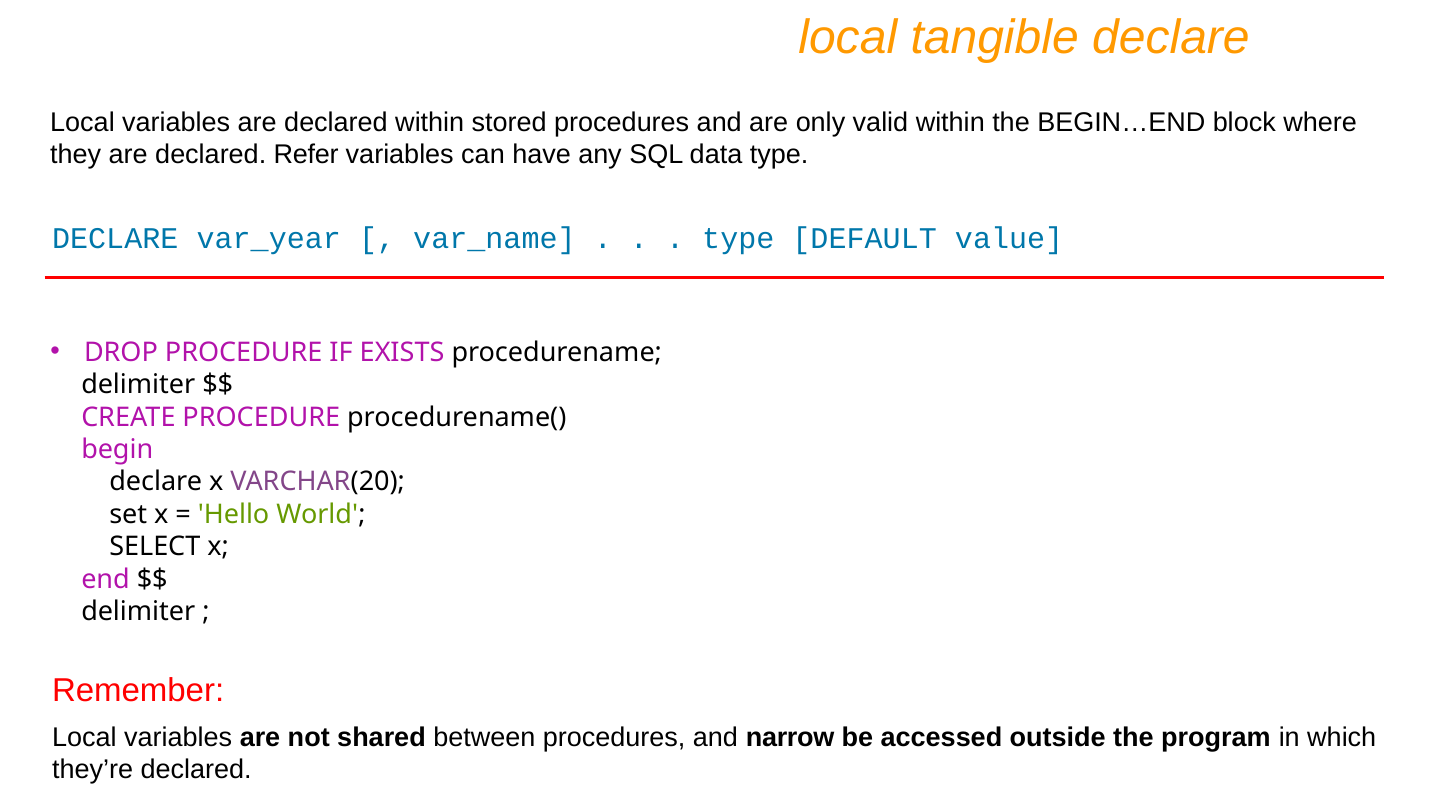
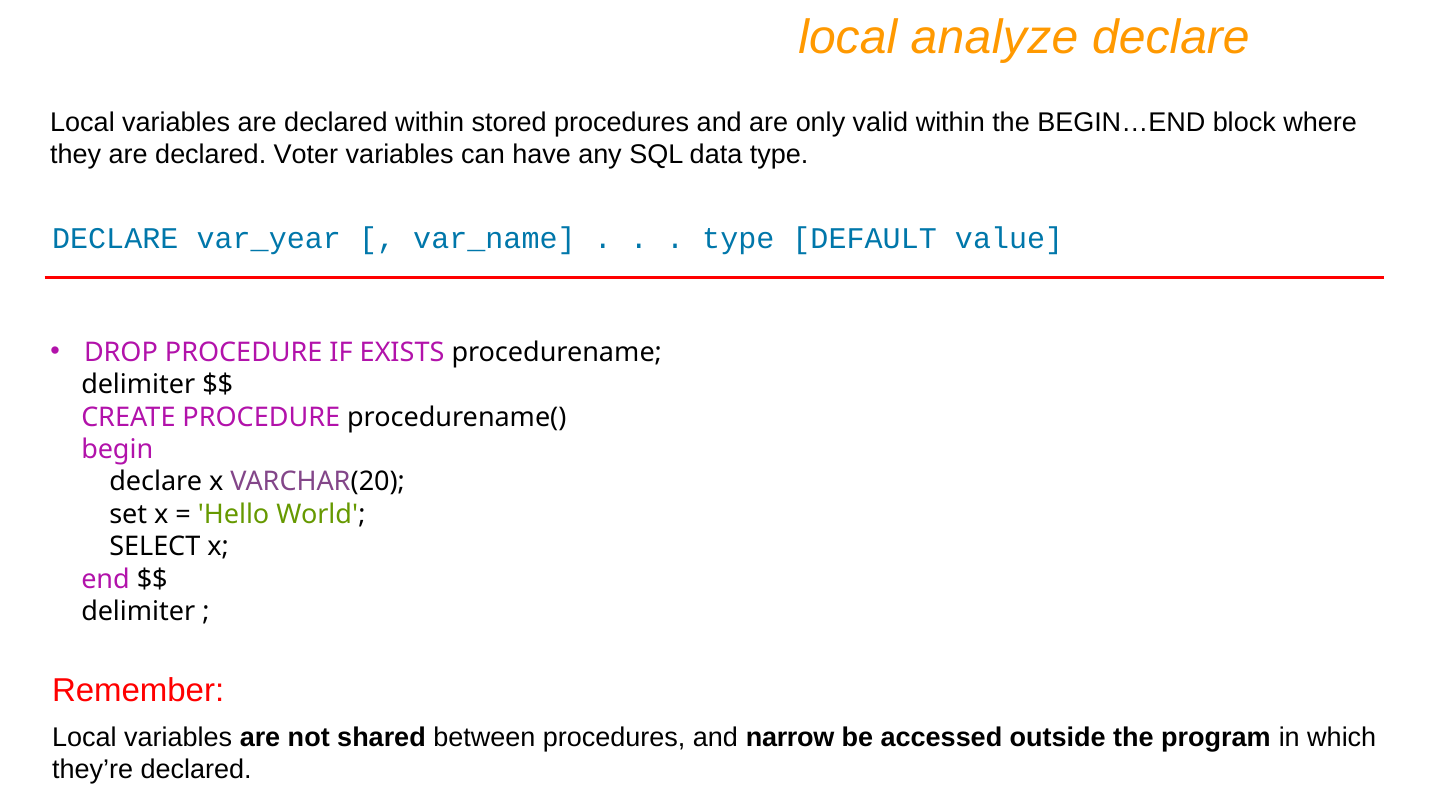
tangible: tangible -> analyze
Refer: Refer -> Voter
